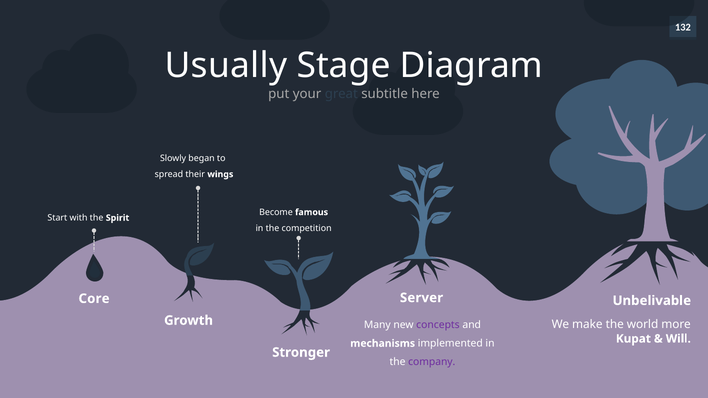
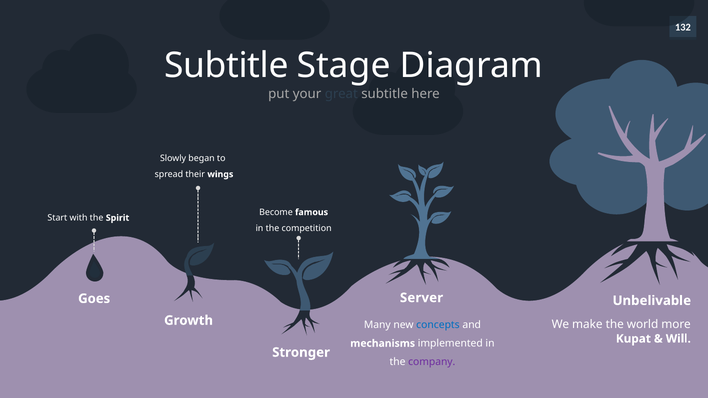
Usually at (226, 66): Usually -> Subtitle
Core: Core -> Goes
concepts colour: purple -> blue
